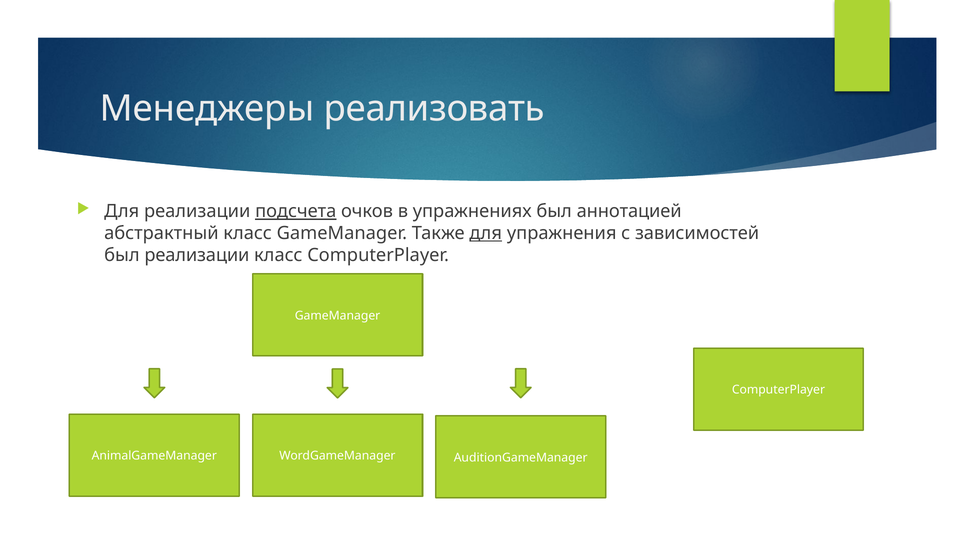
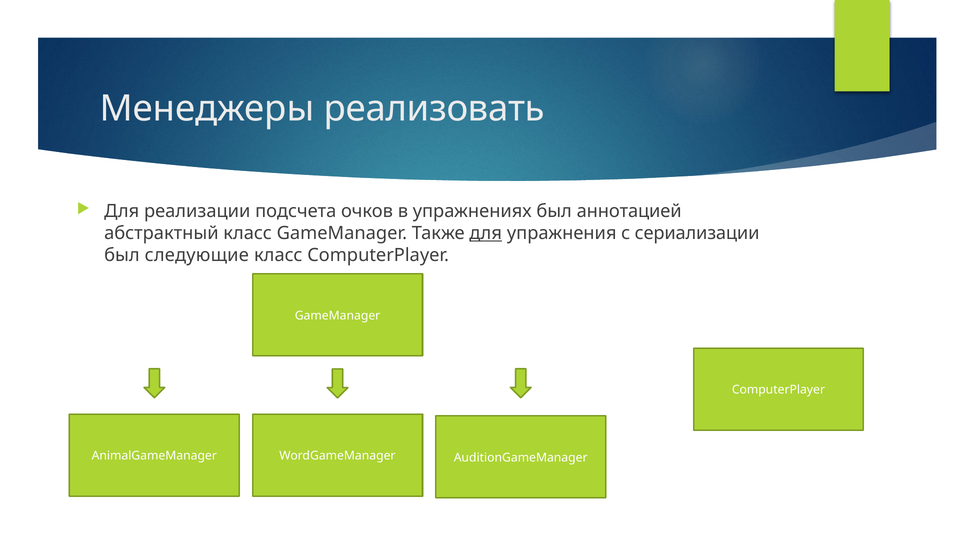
подсчета underline: present -> none
зависимостей: зависимостей -> сериализации
был реализации: реализации -> следующие
